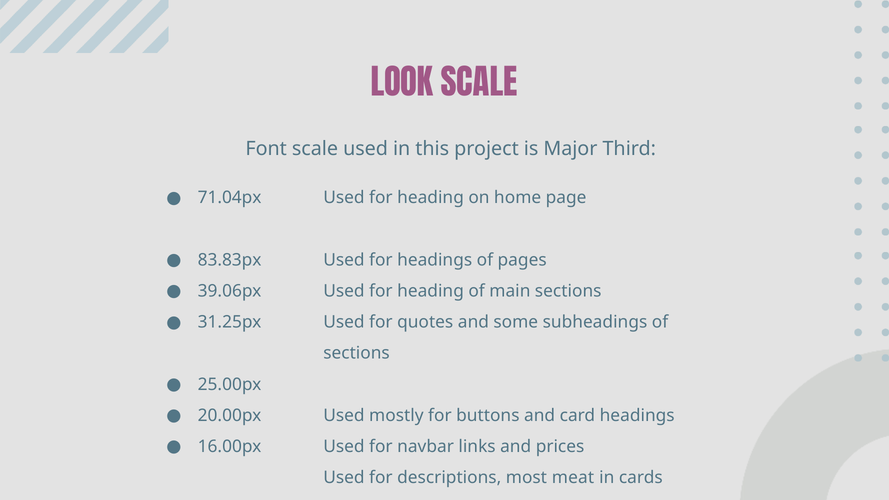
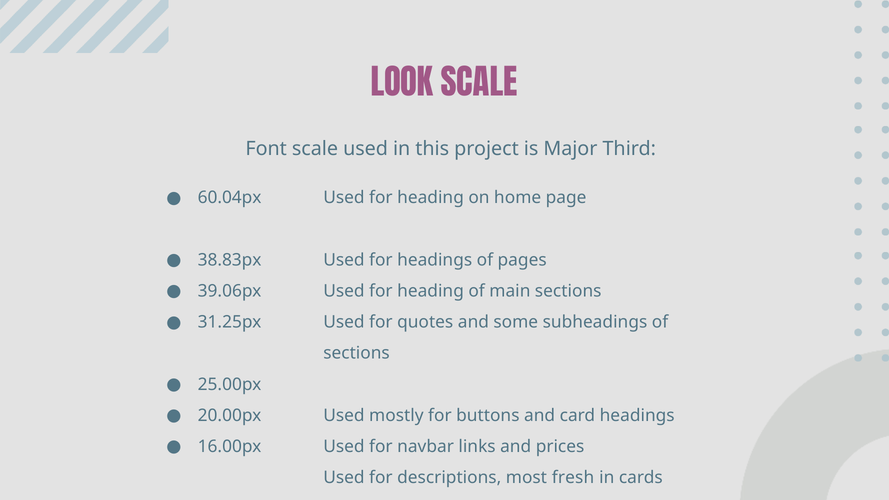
71.04px: 71.04px -> 60.04px
83.83px: 83.83px -> 38.83px
meat: meat -> fresh
